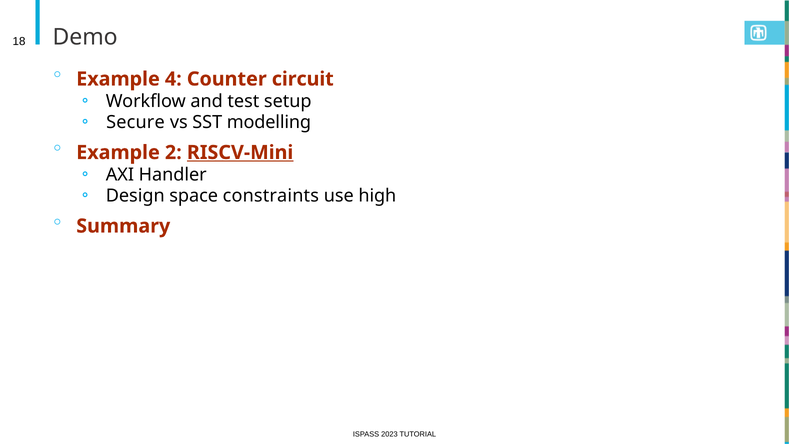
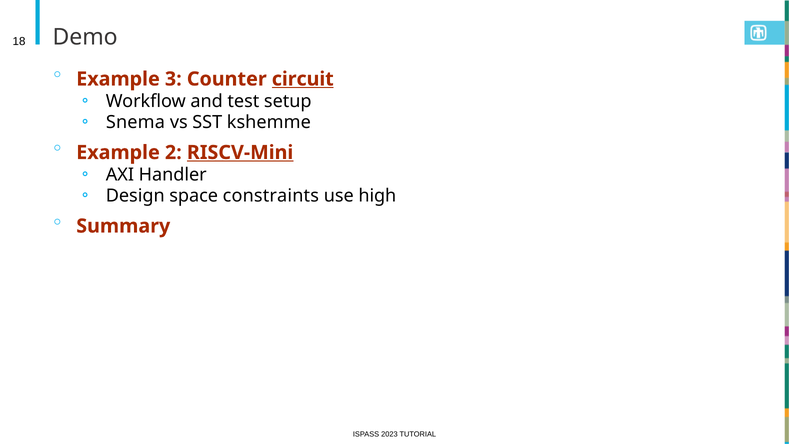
4: 4 -> 3
circuit underline: none -> present
Secure: Secure -> Snema
modelling: modelling -> kshemme
